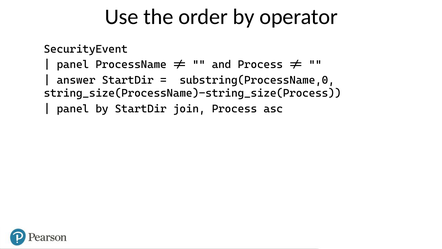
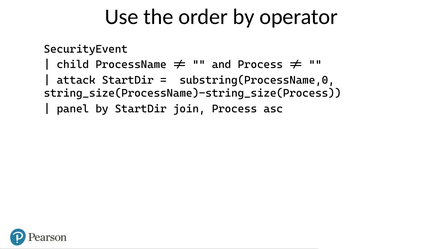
panel at (73, 64): panel -> child
answer: answer -> attack
